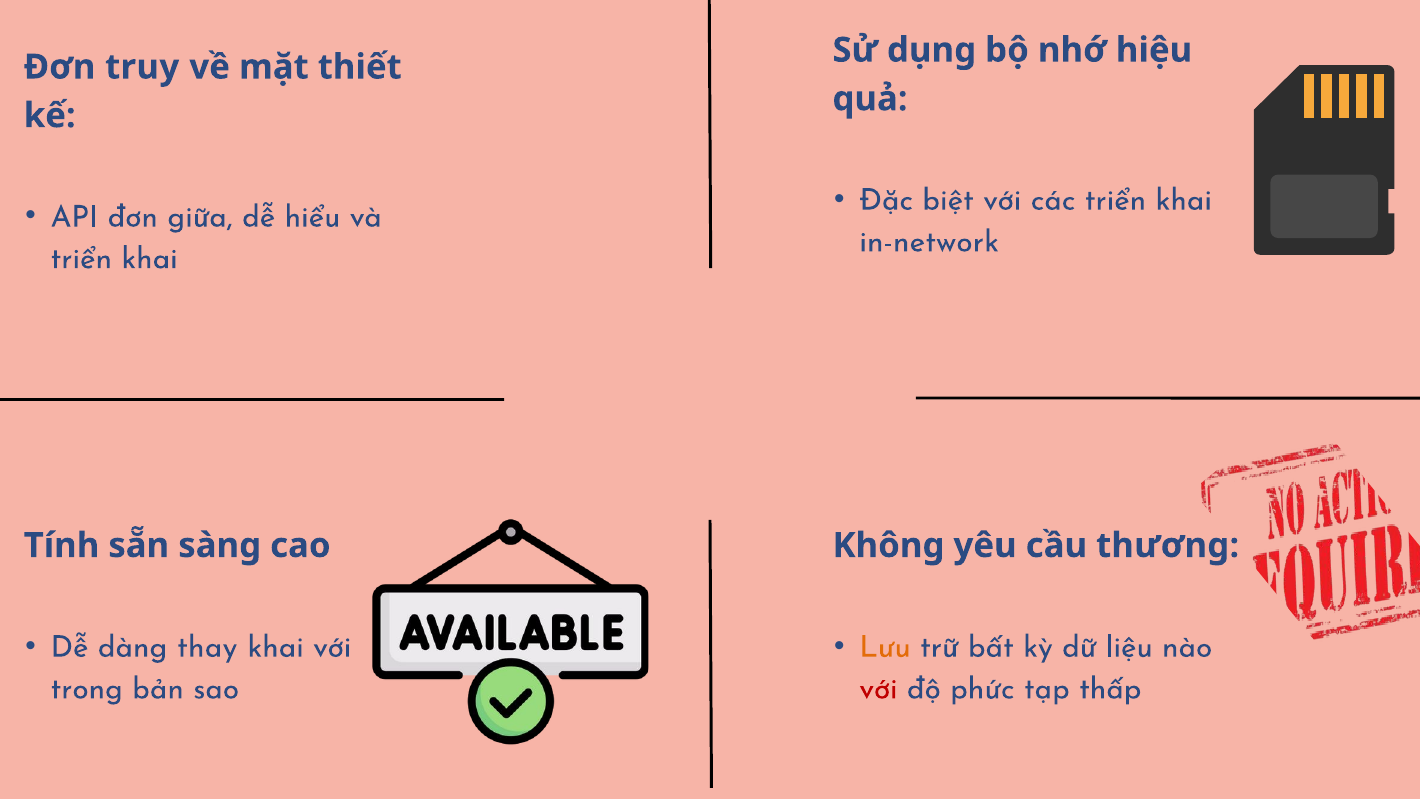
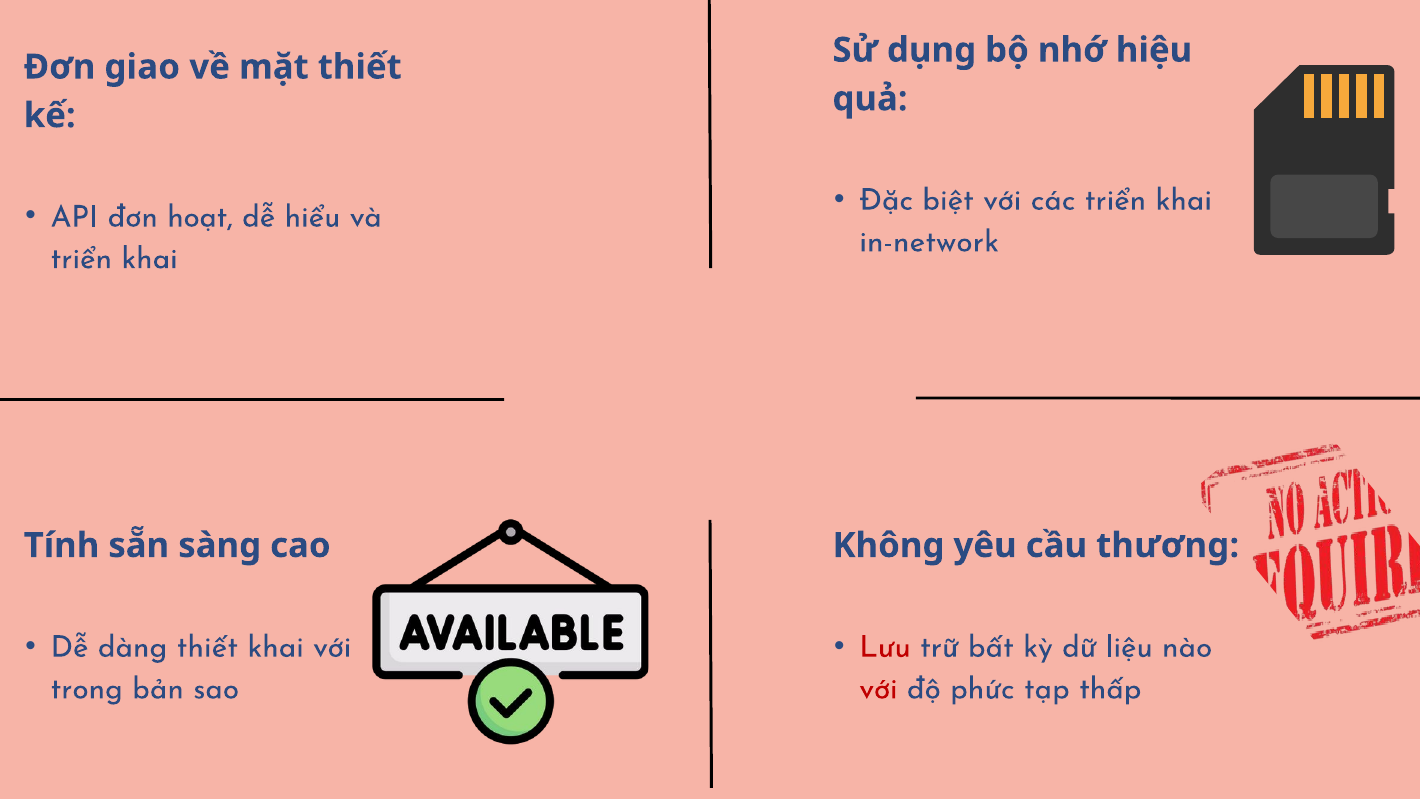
truy: truy -> giao
giữa: giữa -> hoạt
dàng thay: thay -> thiết
Lưu colour: orange -> red
